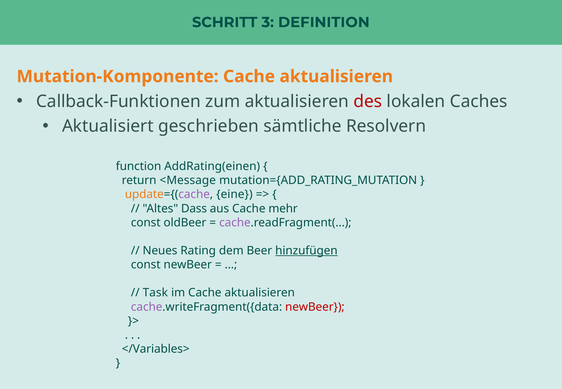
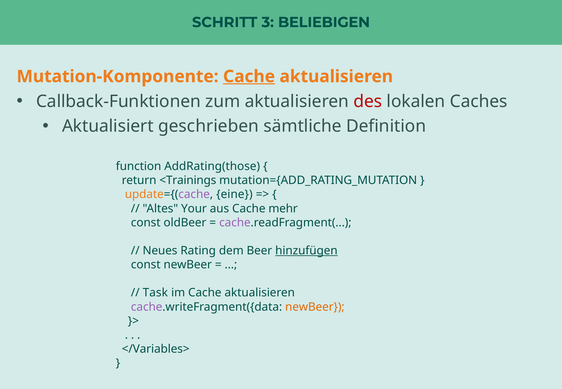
DEFINITION: DEFINITION -> BELIEBIGEN
Cache at (249, 76) underline: none -> present
Resolvern: Resolvern -> Definition
AddRating(einen: AddRating(einen -> AddRating(those
<Message: <Message -> <Trainings
Dass: Dass -> Your
newBeer at (315, 307) colour: red -> orange
